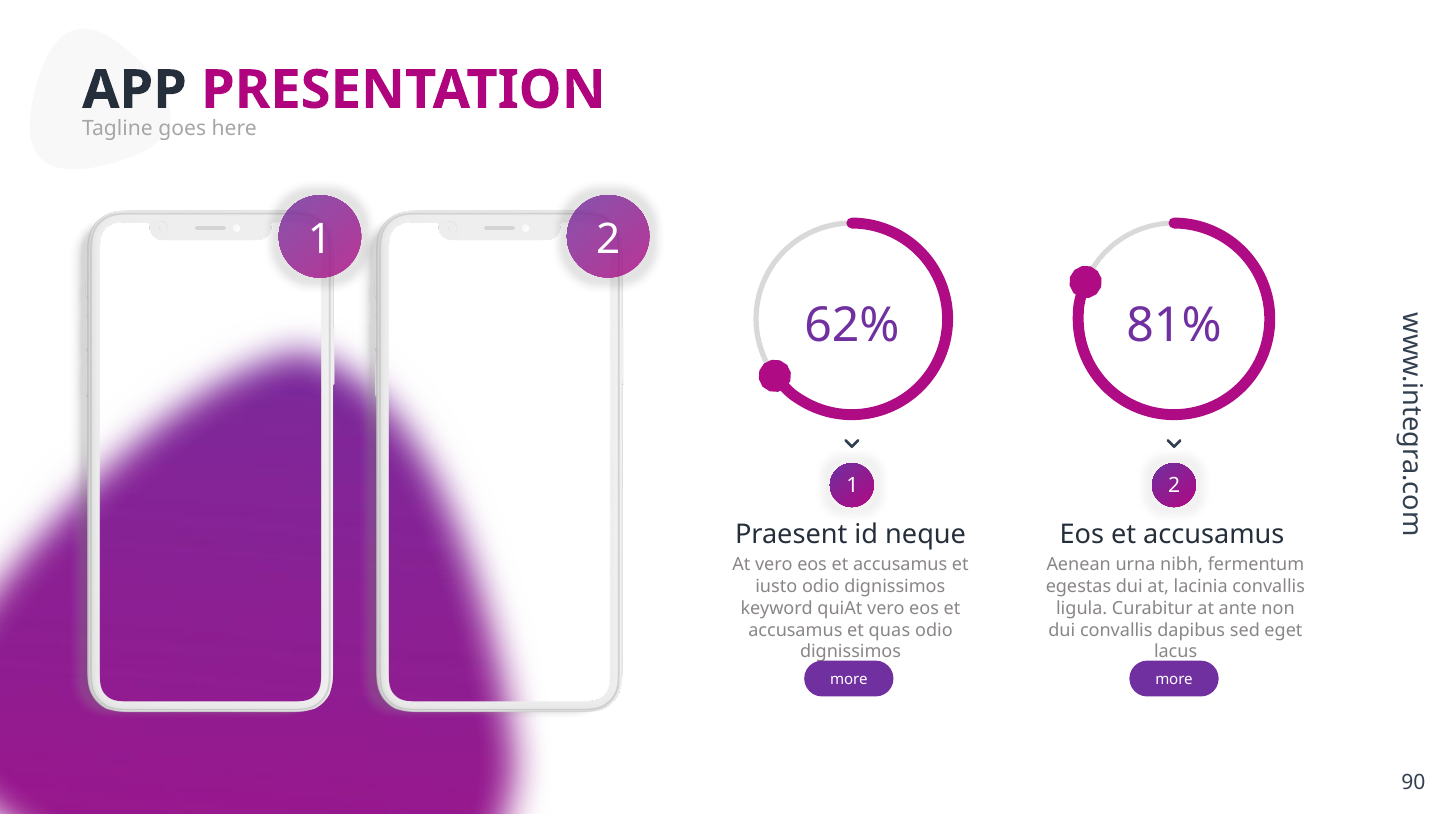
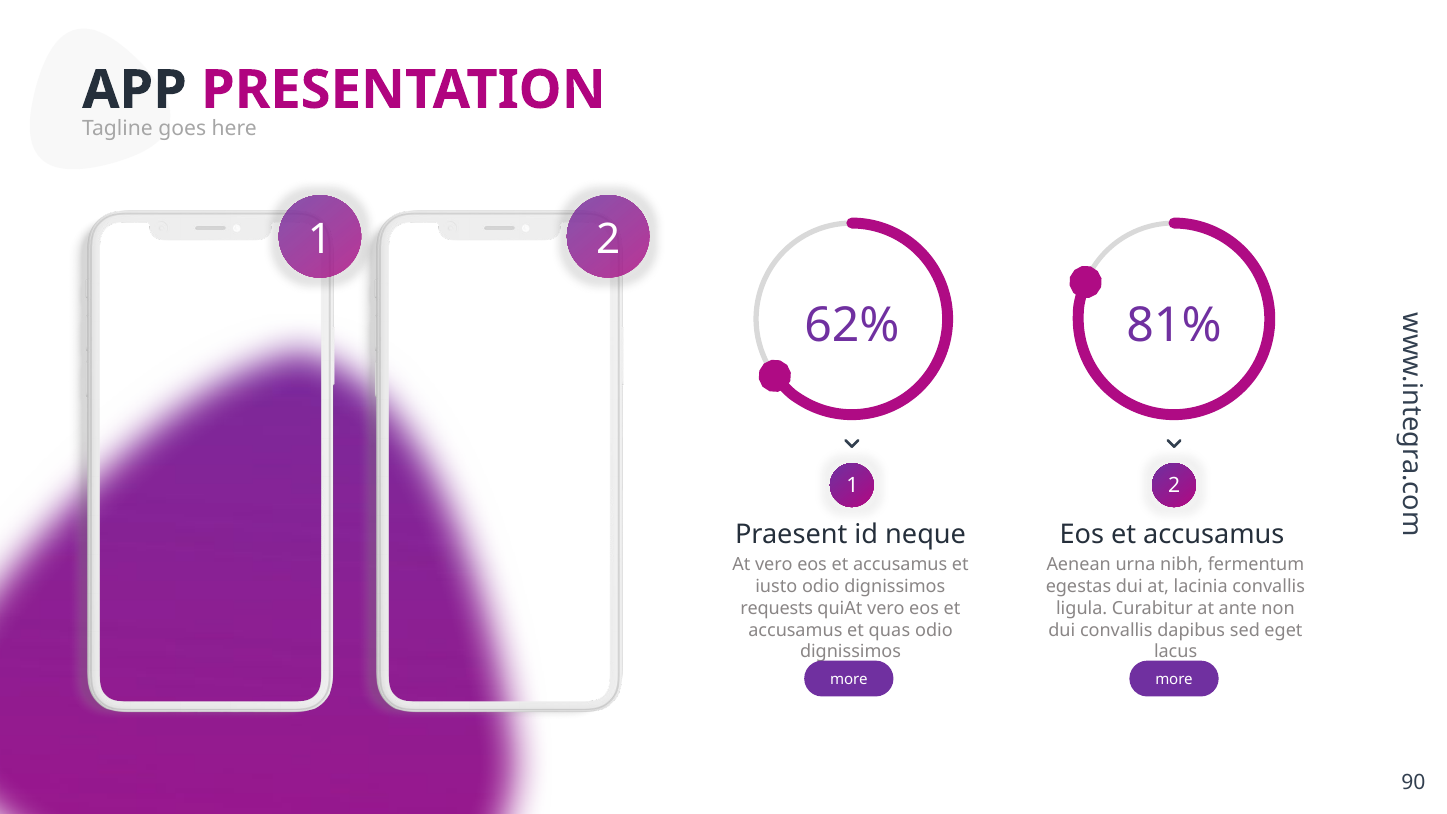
keyword: keyword -> requests
